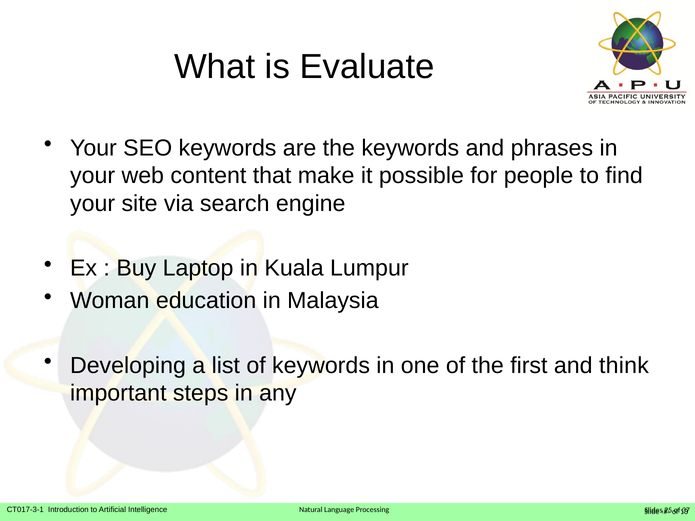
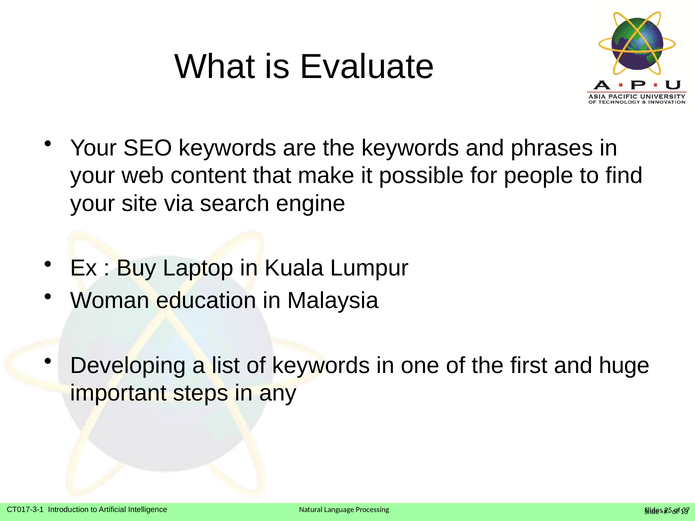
think: think -> huge
